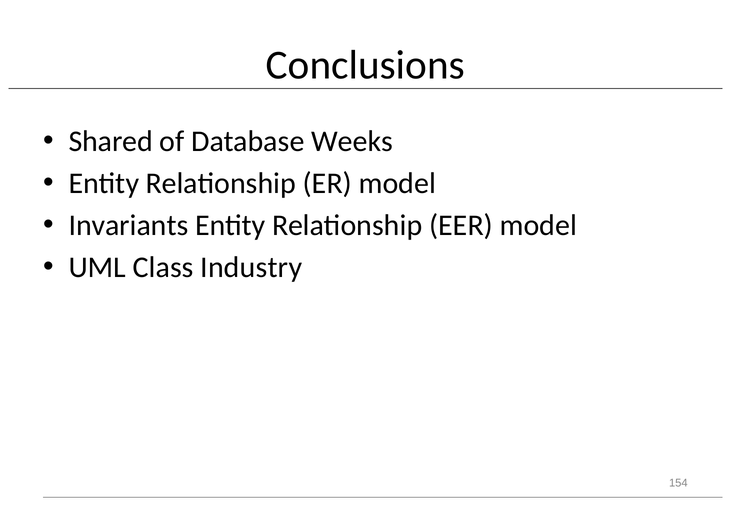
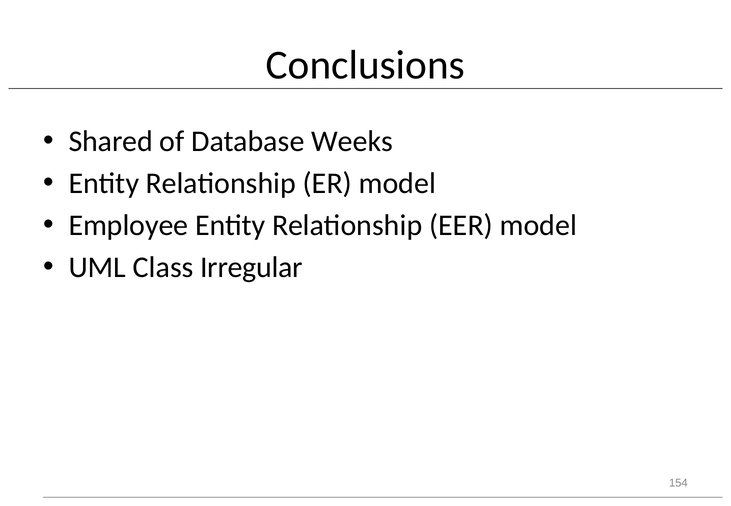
Invariants: Invariants -> Employee
Industry: Industry -> Irregular
